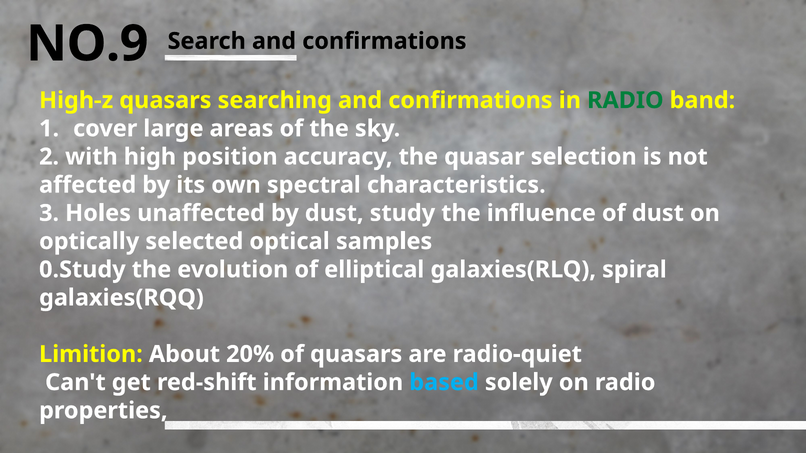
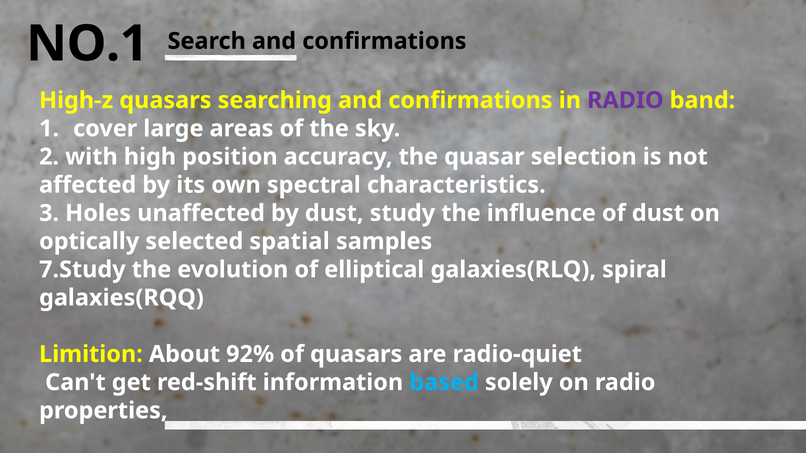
NO.9: NO.9 -> NO.1
RADIO at (625, 100) colour: green -> purple
optical: optical -> spatial
0.Study: 0.Study -> 7.Study
20%: 20% -> 92%
